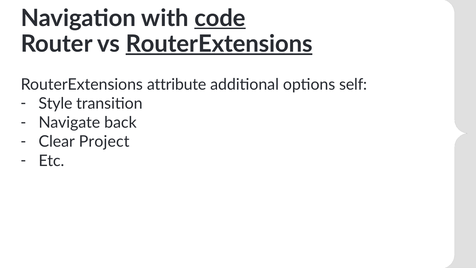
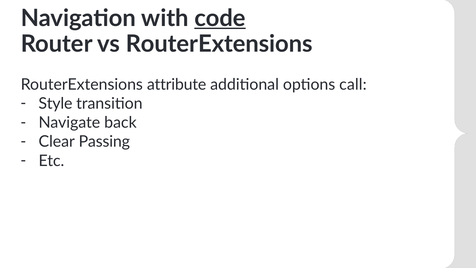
RouterExtensions at (219, 44) underline: present -> none
self: self -> call
Project: Project -> Passing
